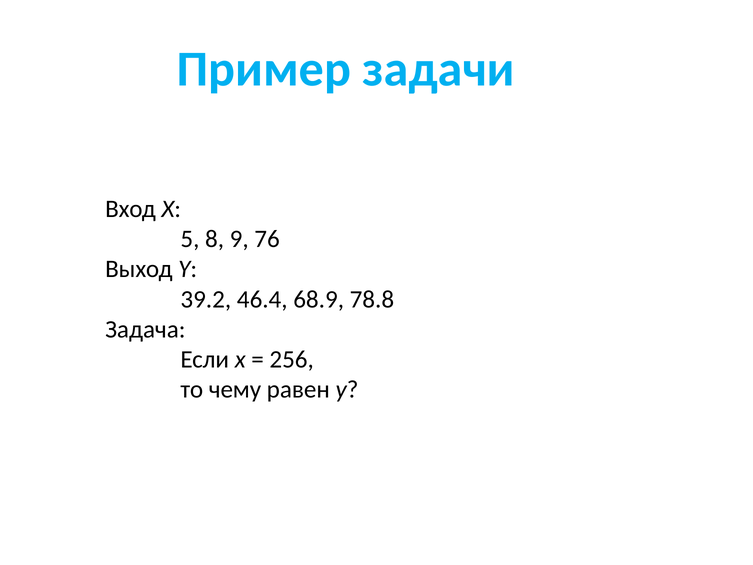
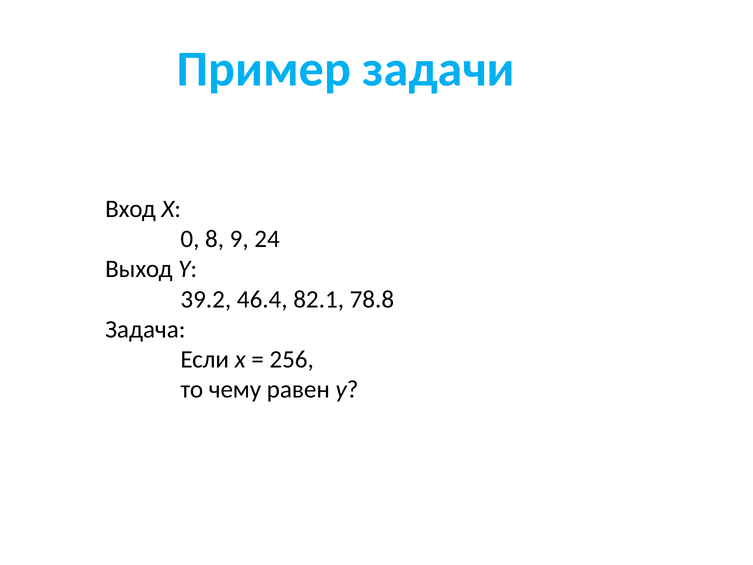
5: 5 -> 0
76: 76 -> 24
68.9: 68.9 -> 82.1
